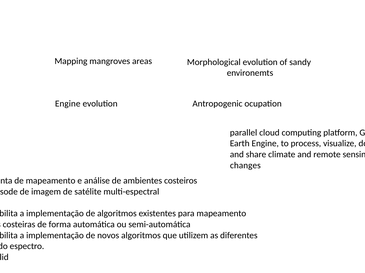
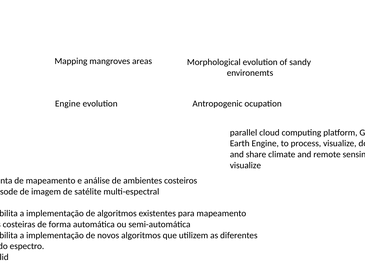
changes at (245, 166): changes -> visualize
